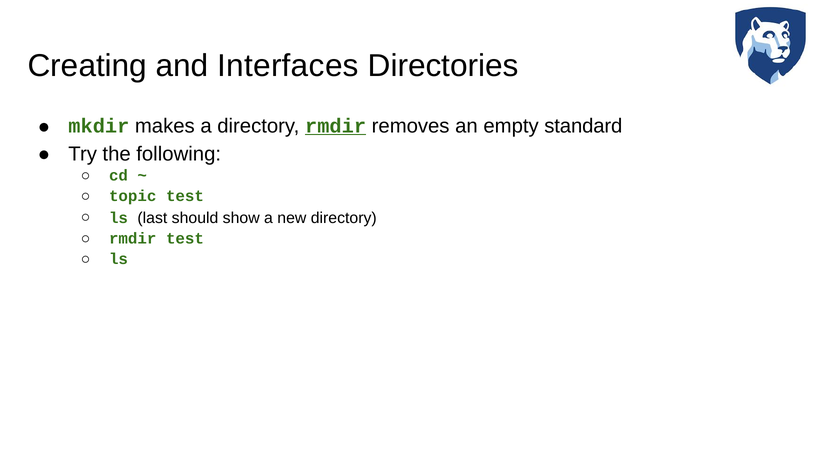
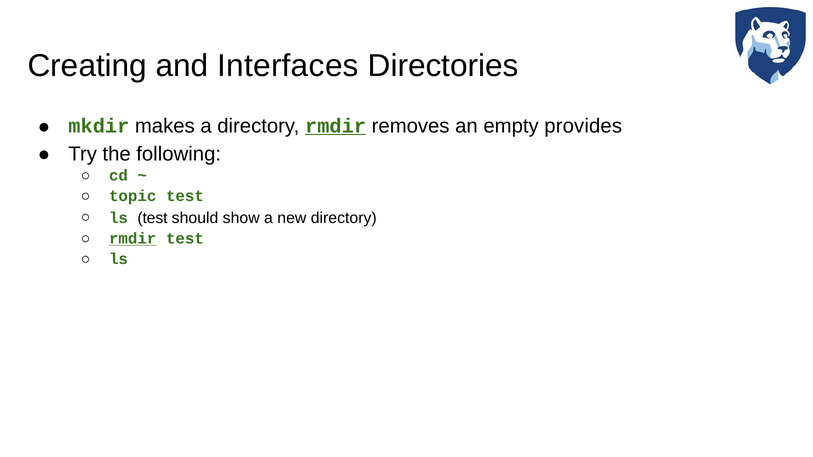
standard: standard -> provides
ls last: last -> test
rmdir at (133, 239) underline: none -> present
